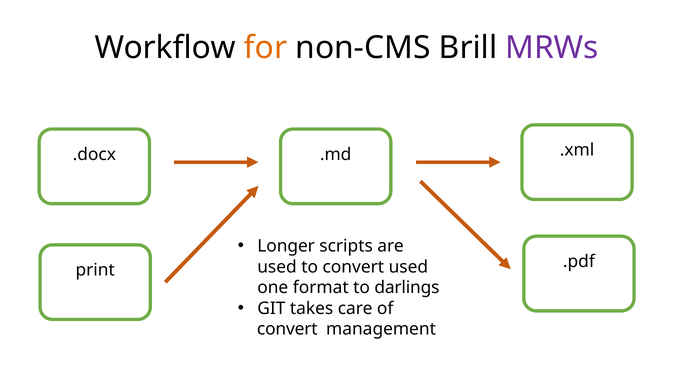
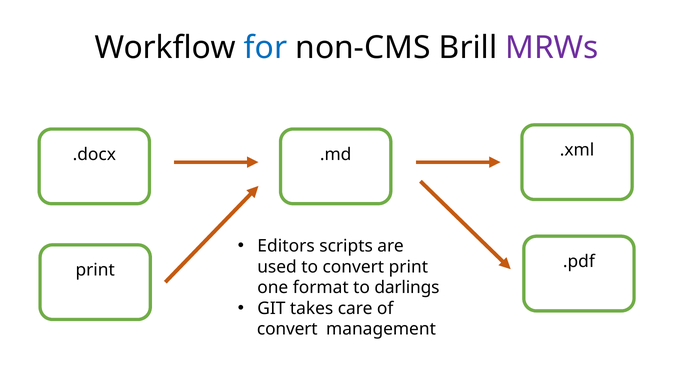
for colour: orange -> blue
Longer: Longer -> Editors
convert used: used -> print
